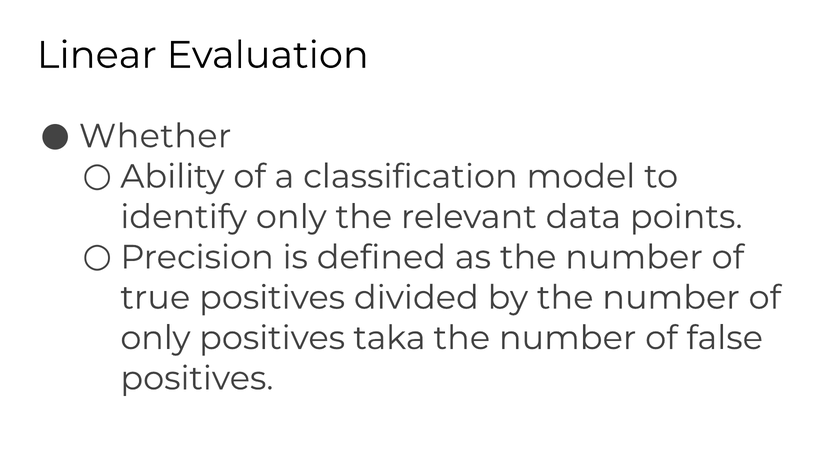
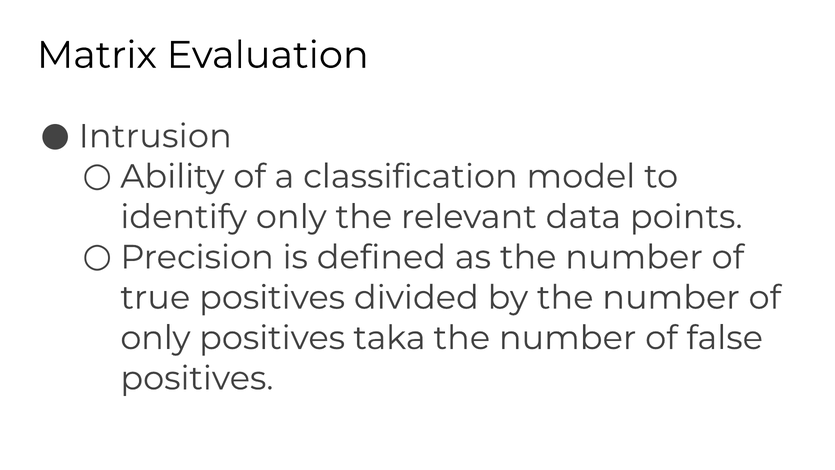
Linear: Linear -> Matrix
Whether: Whether -> Intrusion
